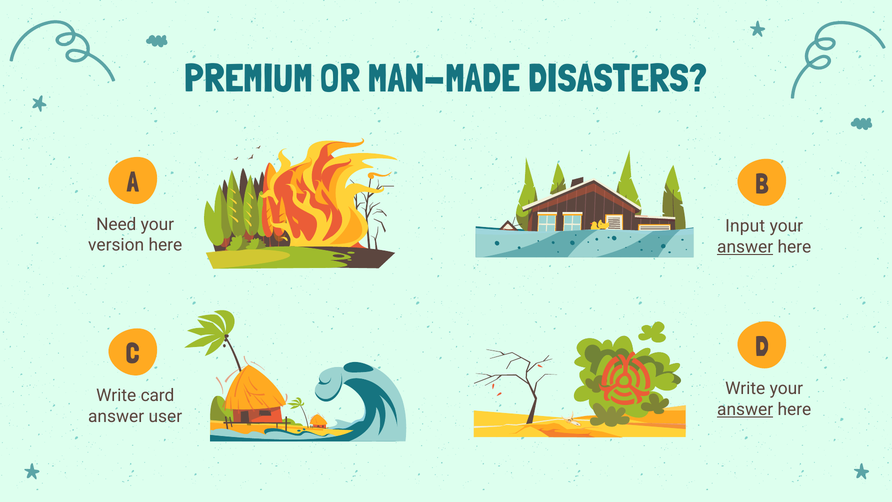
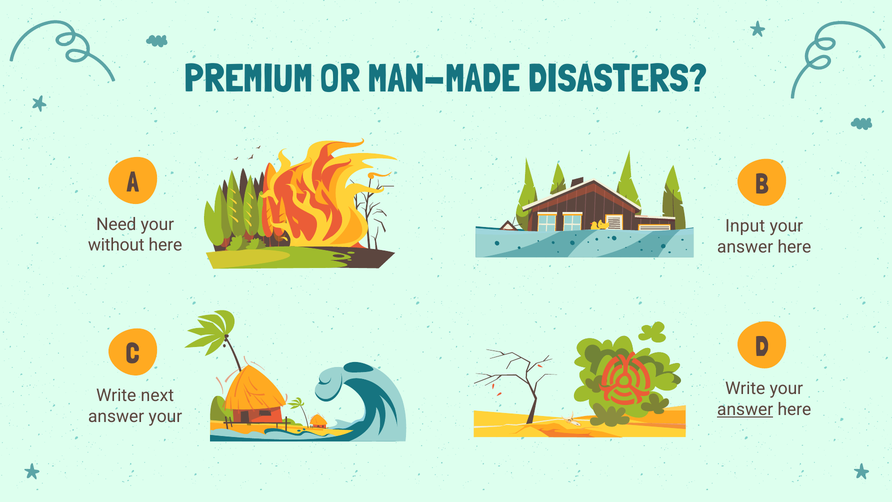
version: version -> without
answer at (745, 247) underline: present -> none
card: card -> next
answer user: user -> your
